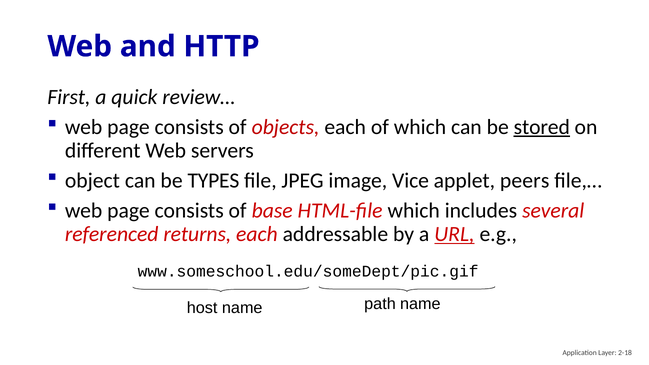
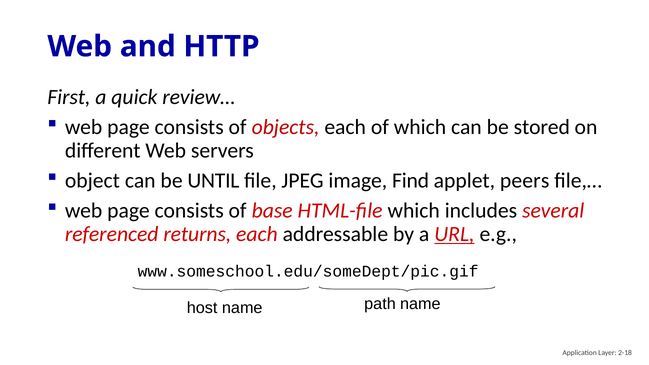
stored underline: present -> none
TYPES: TYPES -> UNTIL
Vice: Vice -> Find
